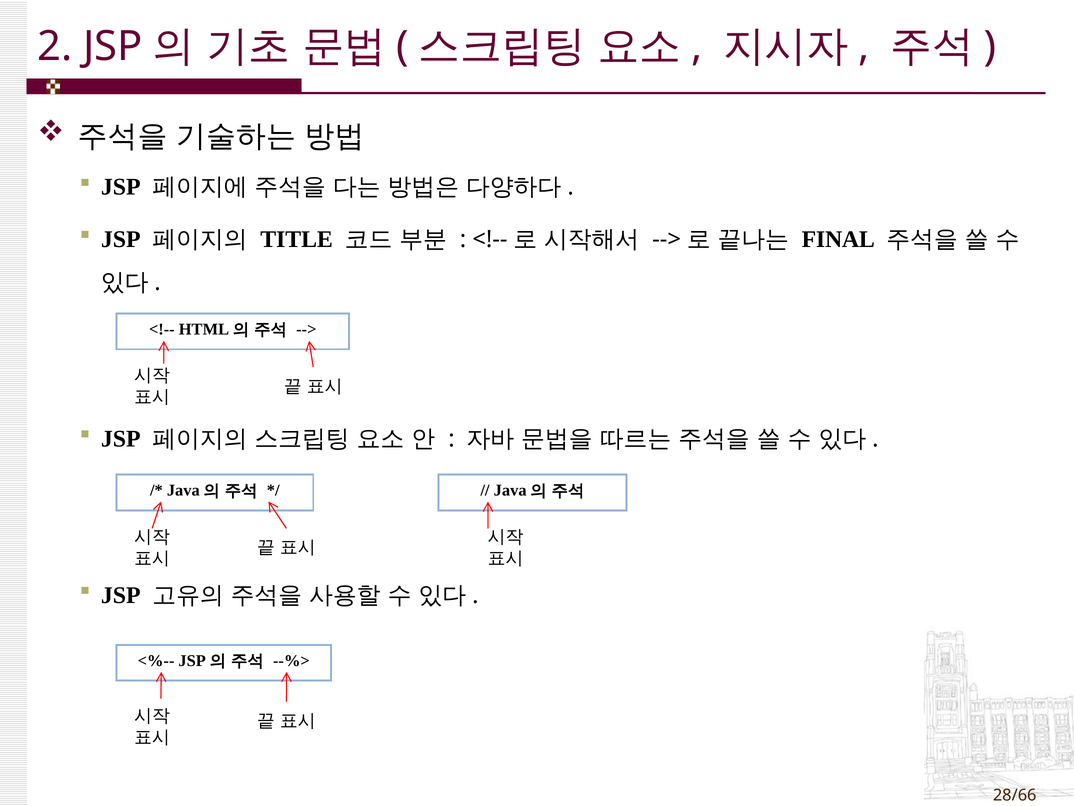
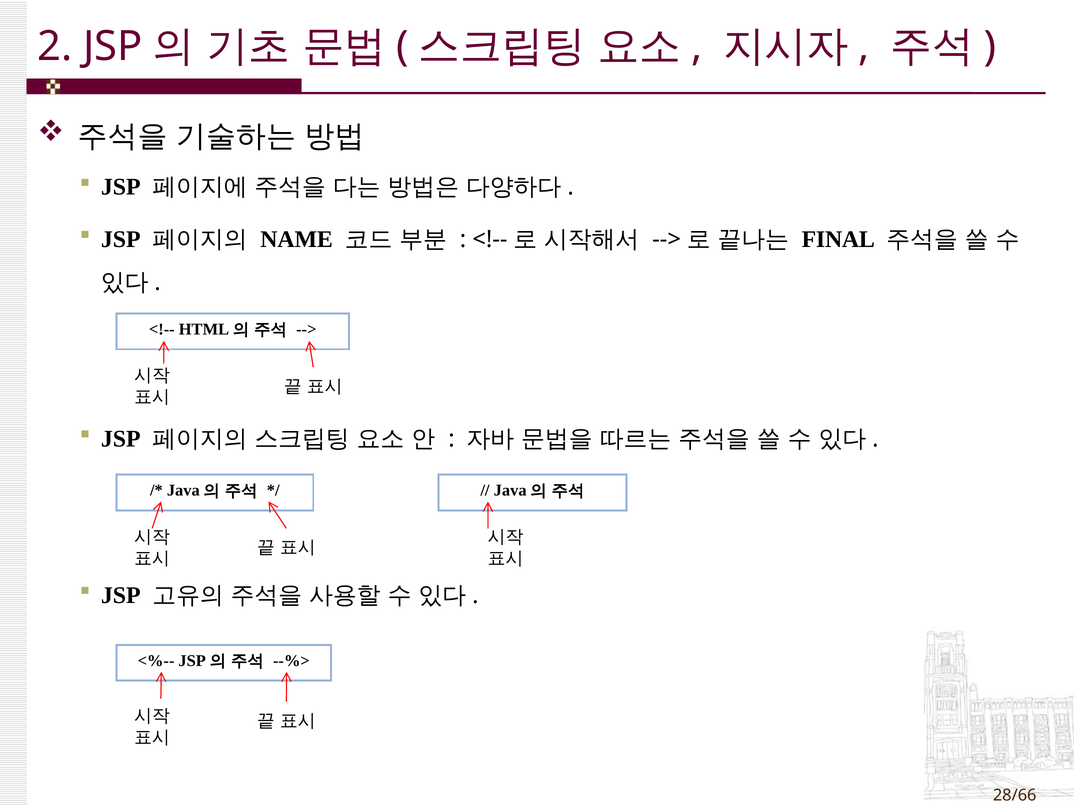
TITLE: TITLE -> NAME
